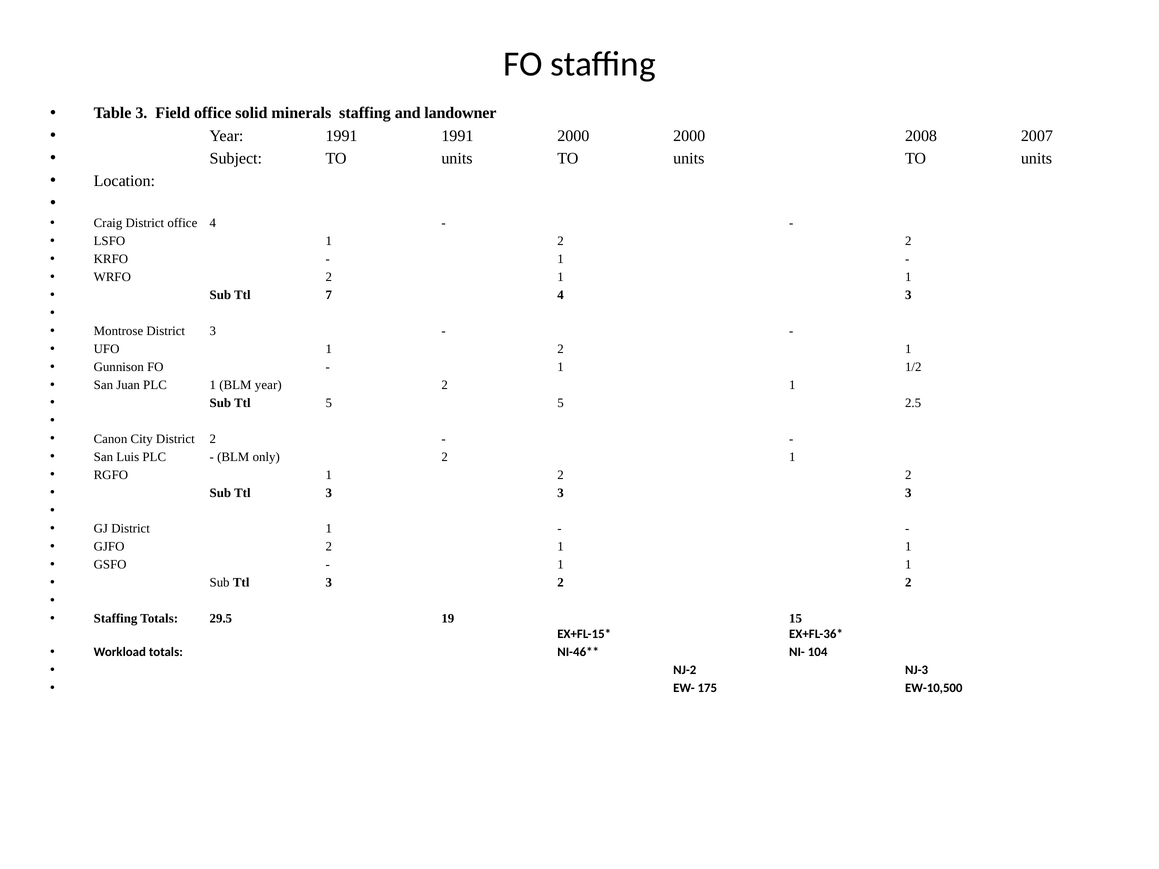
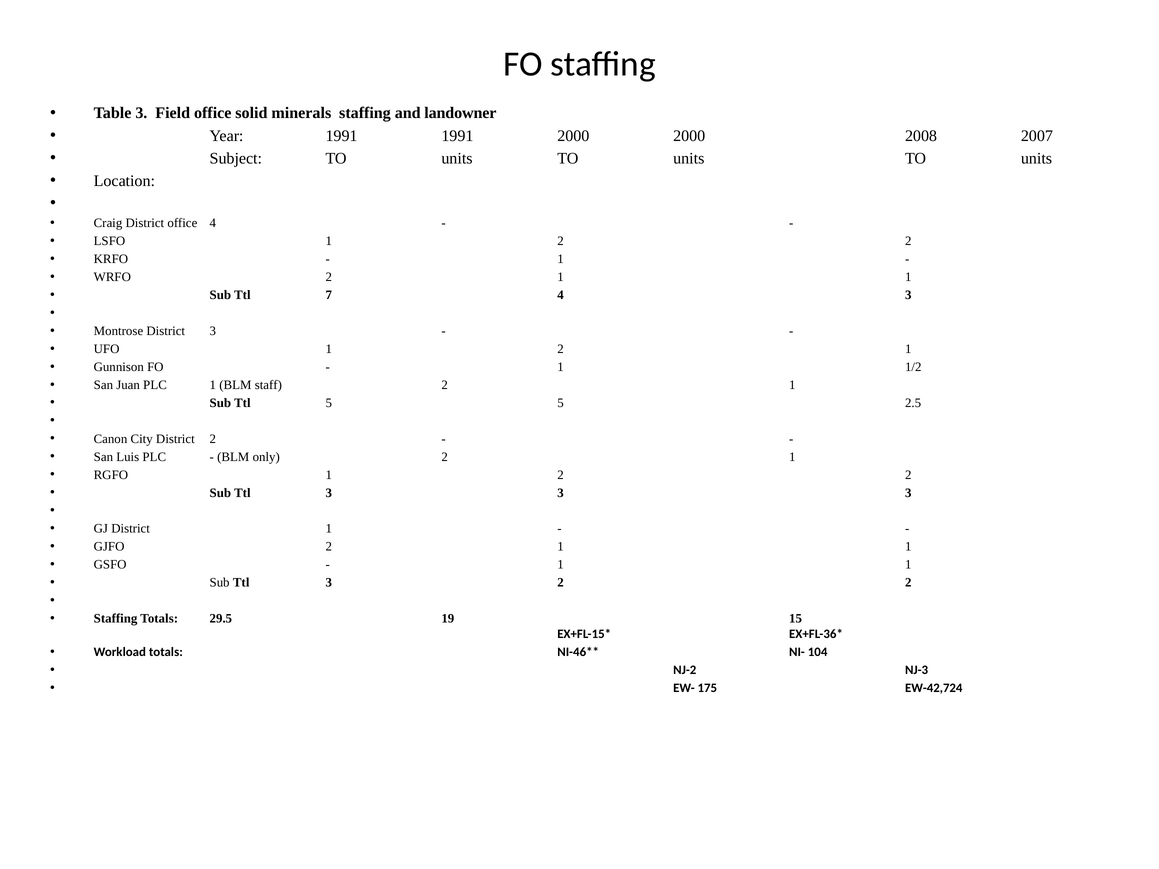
BLM year: year -> staff
EW-10,500: EW-10,500 -> EW-42,724
